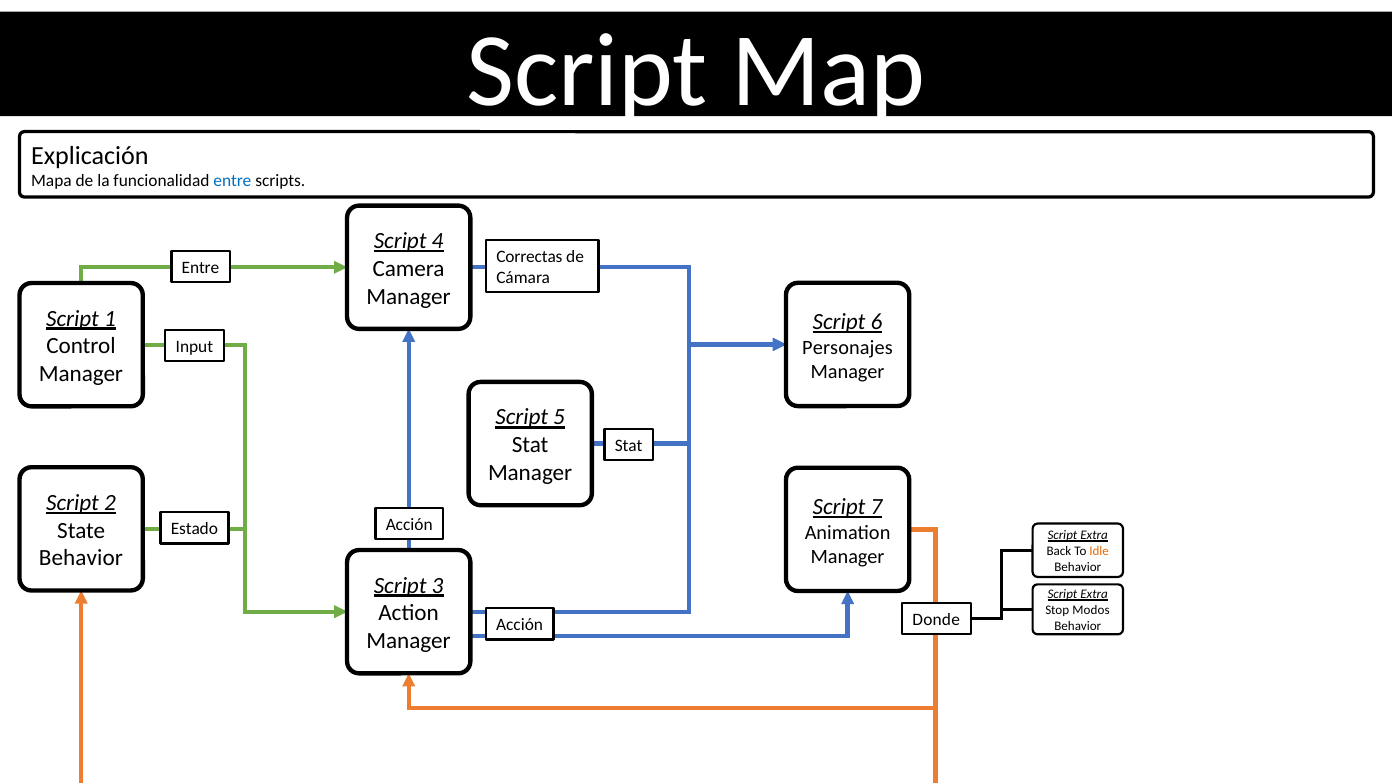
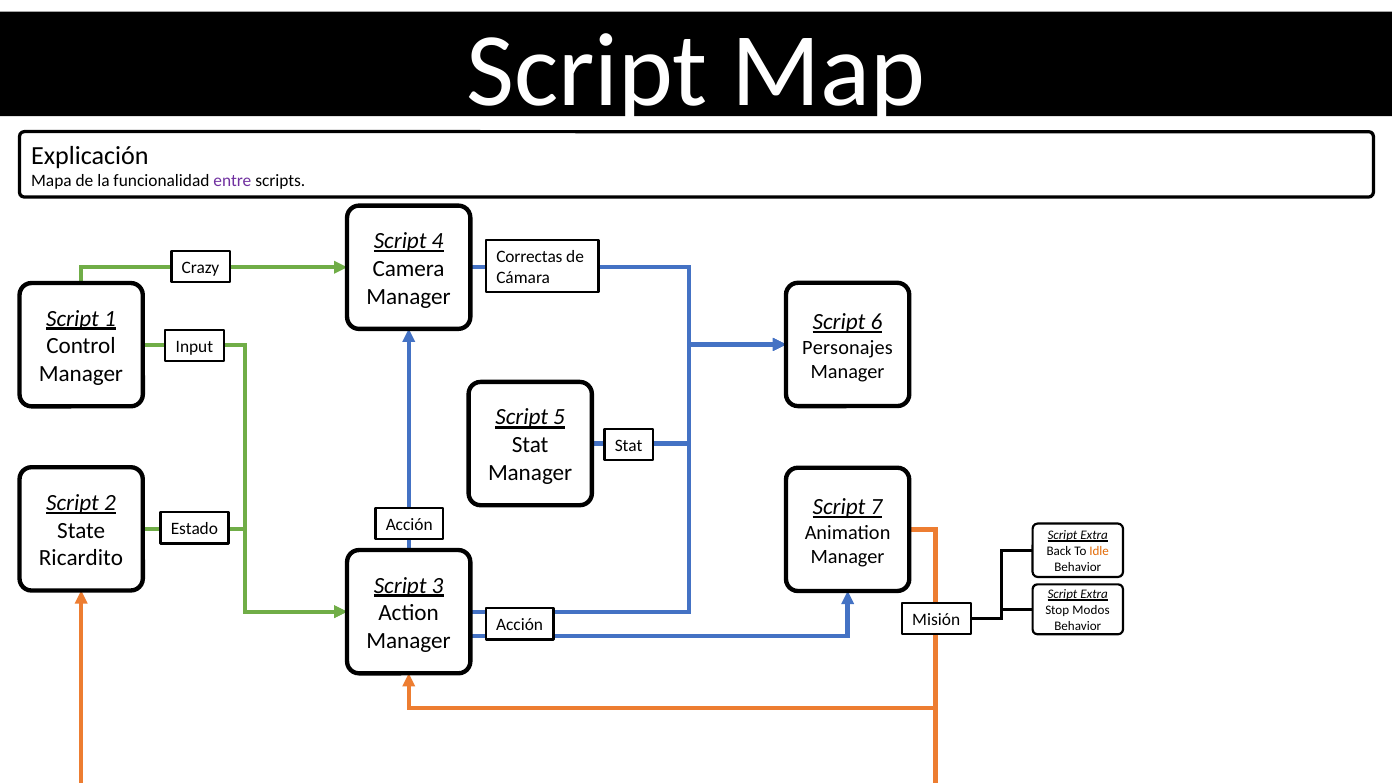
entre at (232, 181) colour: blue -> purple
Entre at (200, 268): Entre -> Crazy
Behavior at (81, 558): Behavior -> Ricardito
Donde: Donde -> Misión
